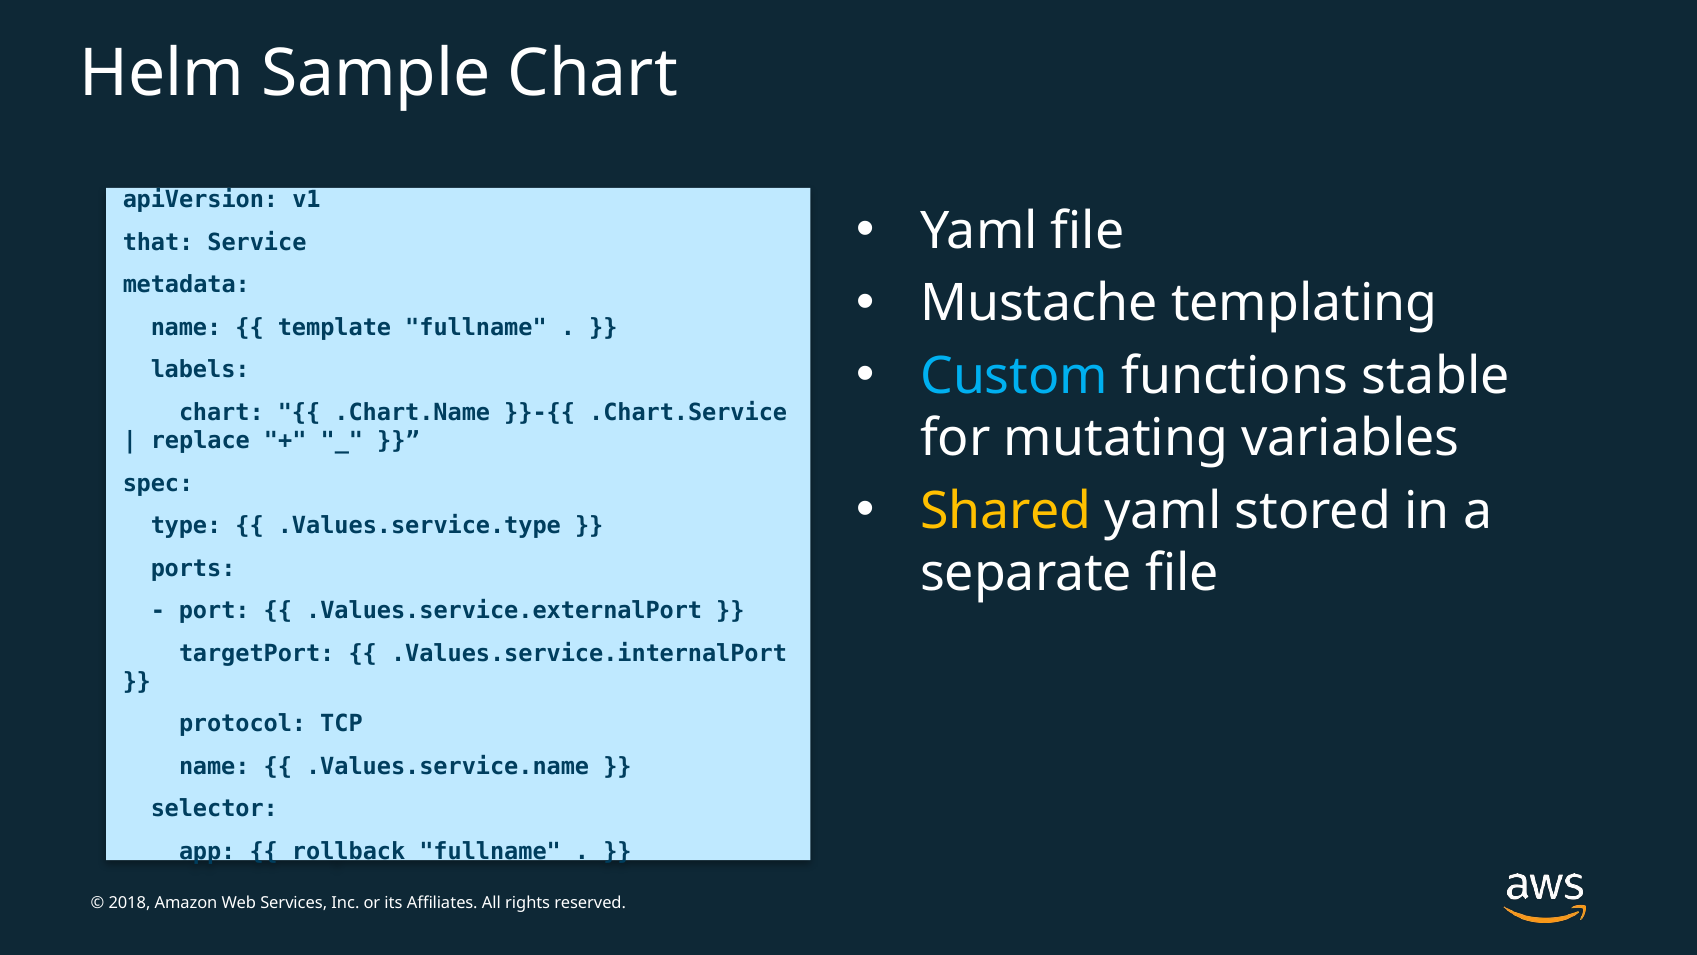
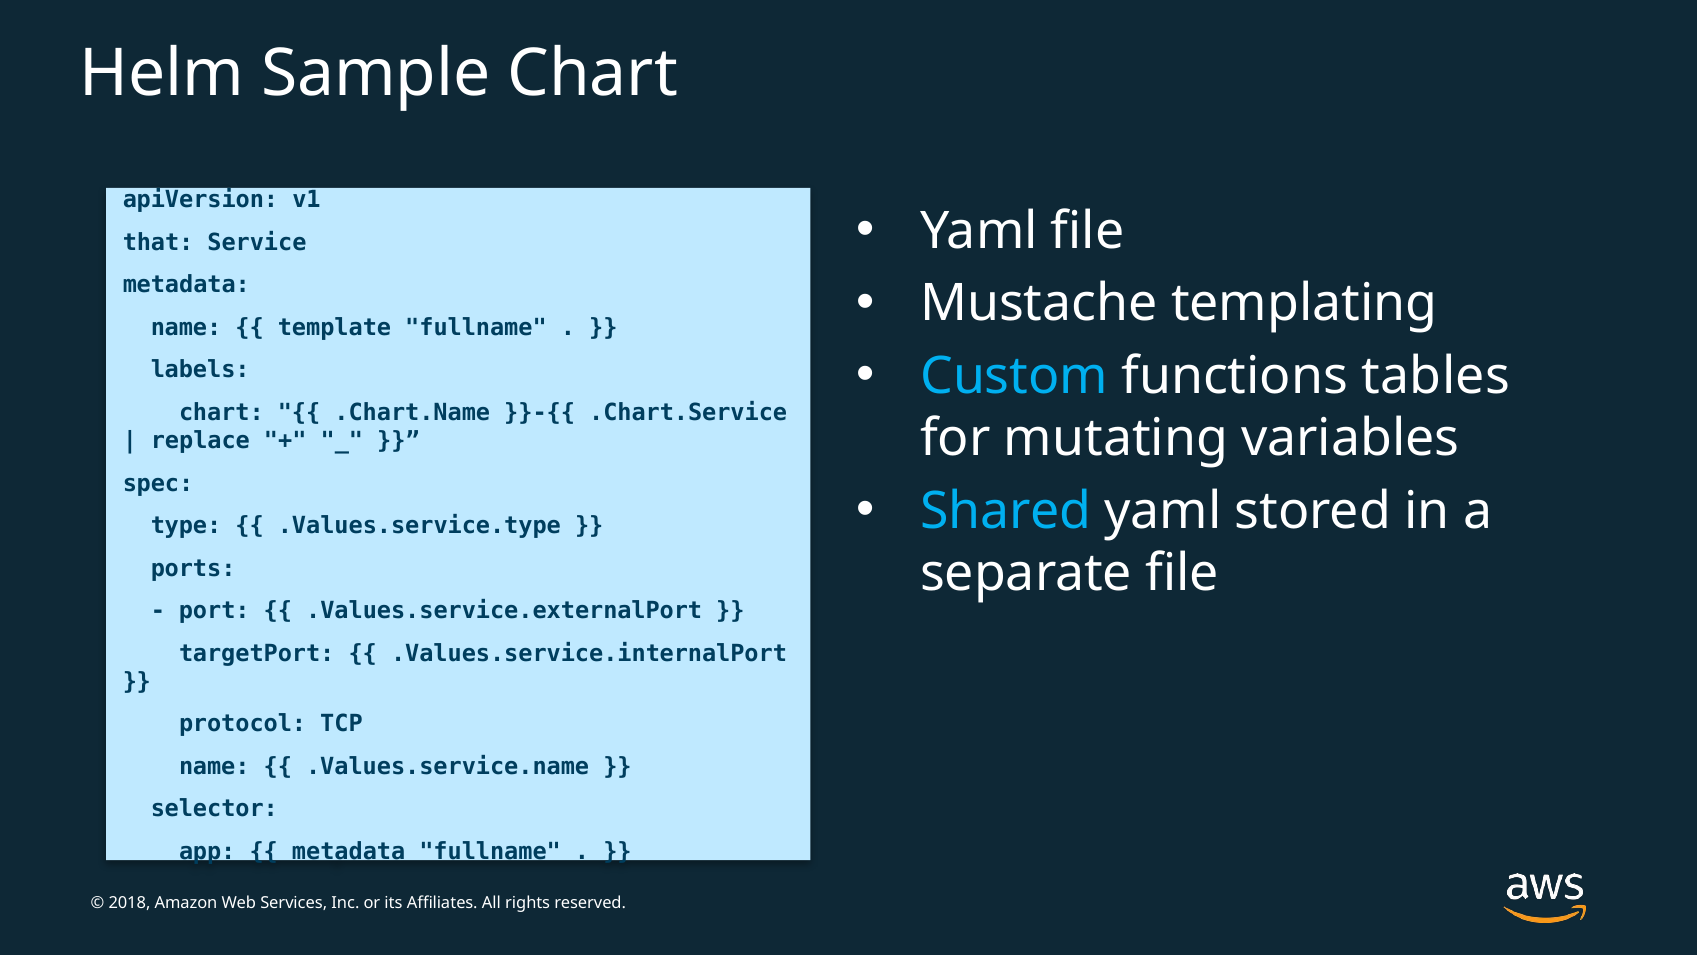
stable: stable -> tables
Shared colour: yellow -> light blue
rollback at (349, 851): rollback -> metadata
